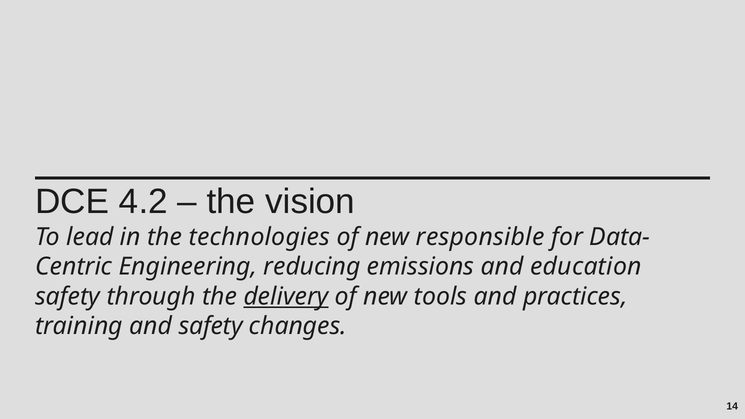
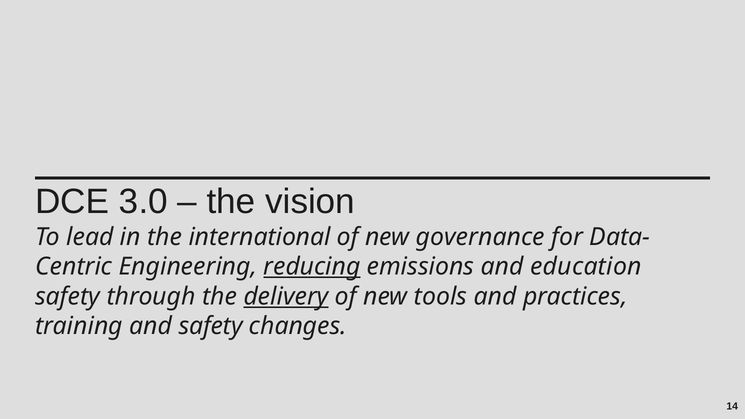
4.2: 4.2 -> 3.0
technologies: technologies -> international
responsible: responsible -> governance
reducing underline: none -> present
